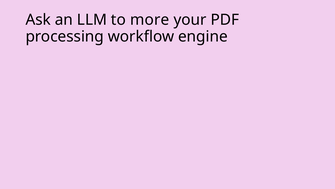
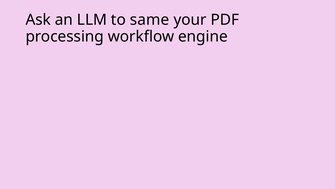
more: more -> same
